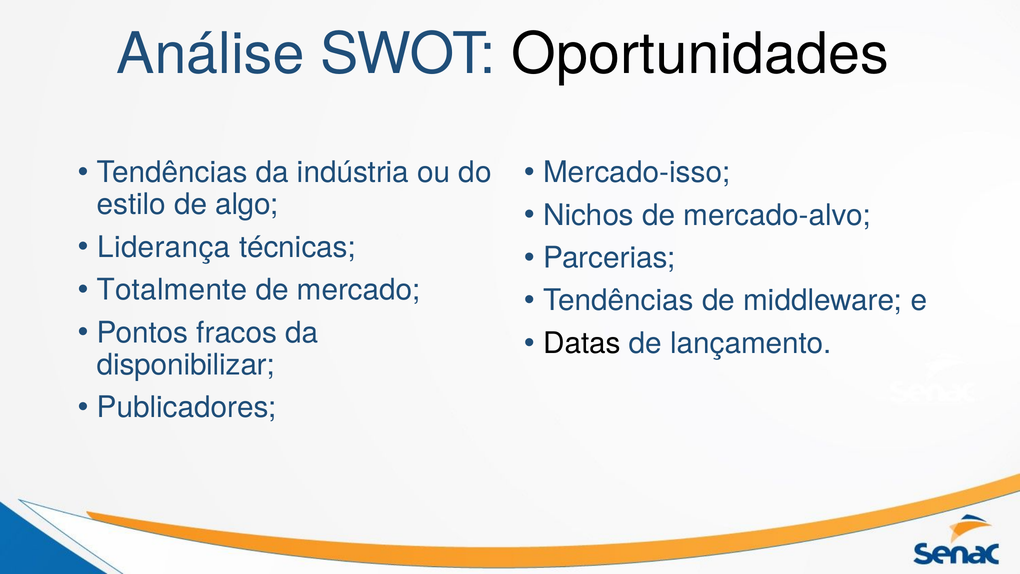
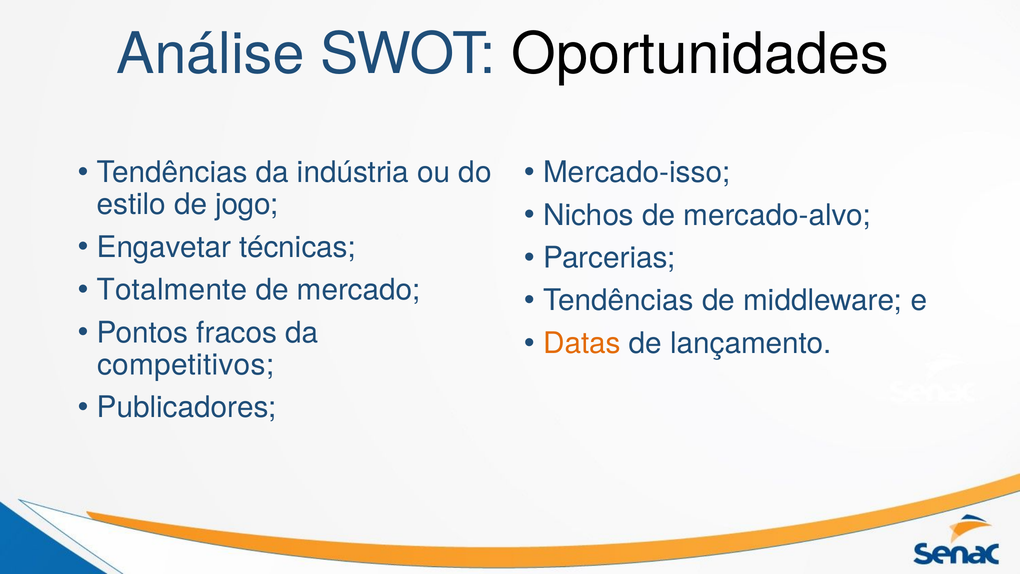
algo: algo -> jogo
Liderança: Liderança -> Engavetar
Datas colour: black -> orange
disponibilizar: disponibilizar -> competitivos
